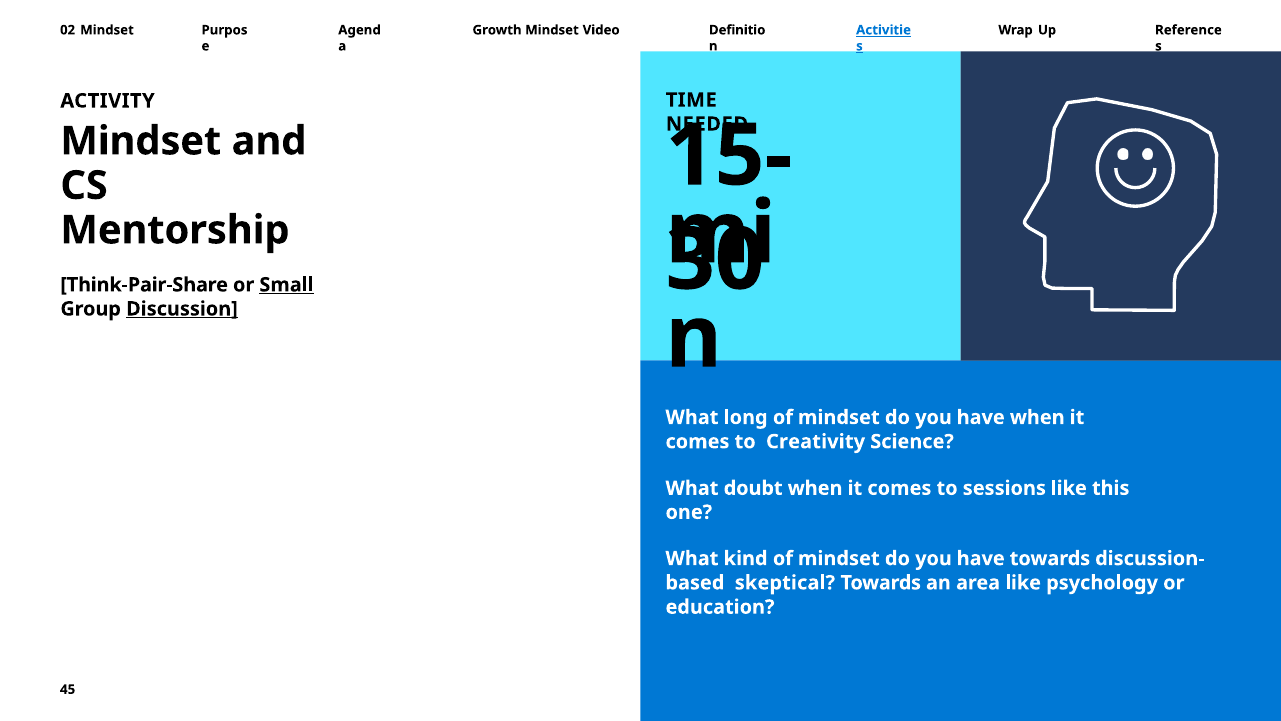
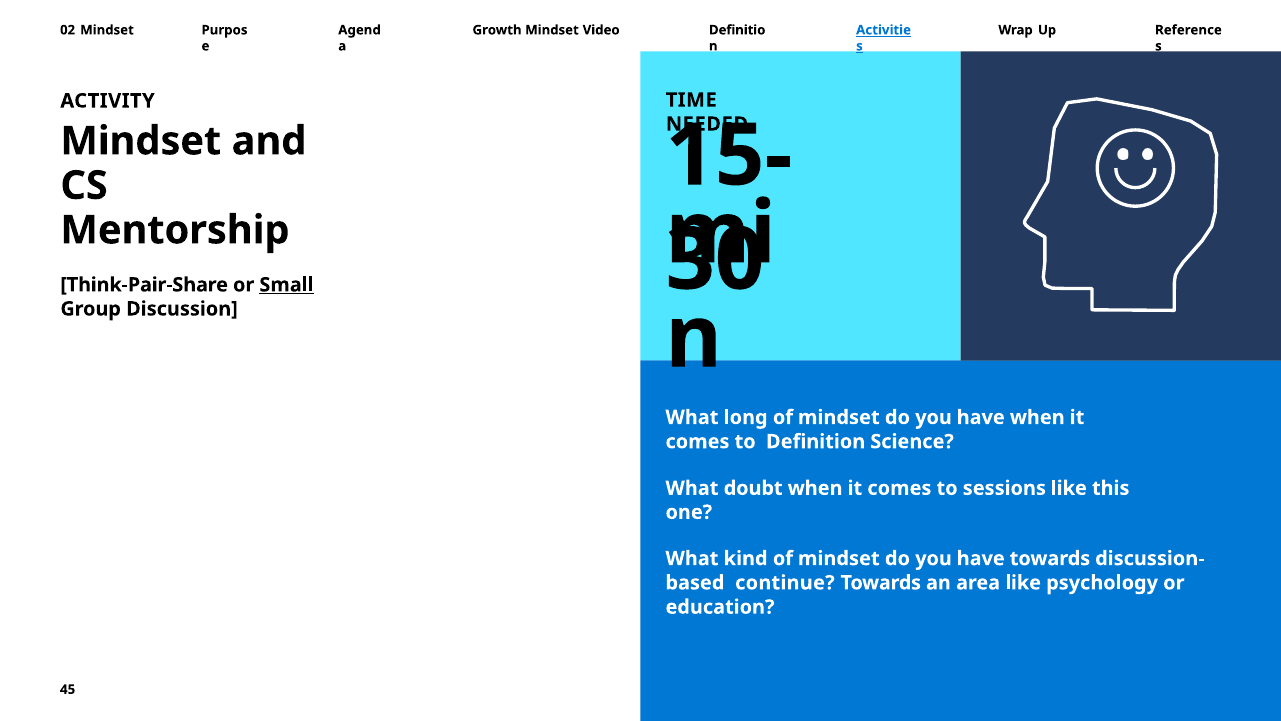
Discussion underline: present -> none
Creativity: Creativity -> Definition
skeptical: skeptical -> continue
